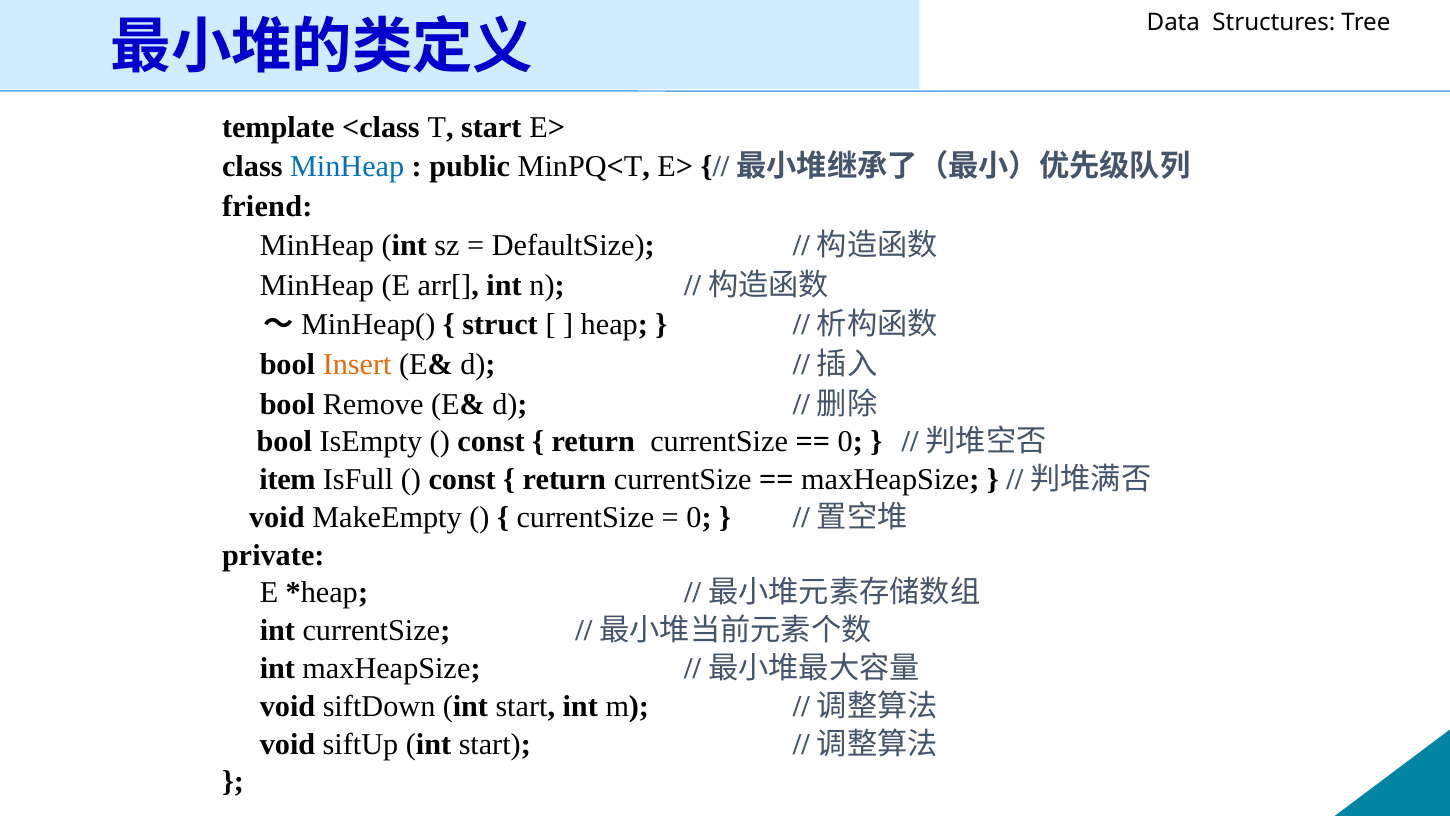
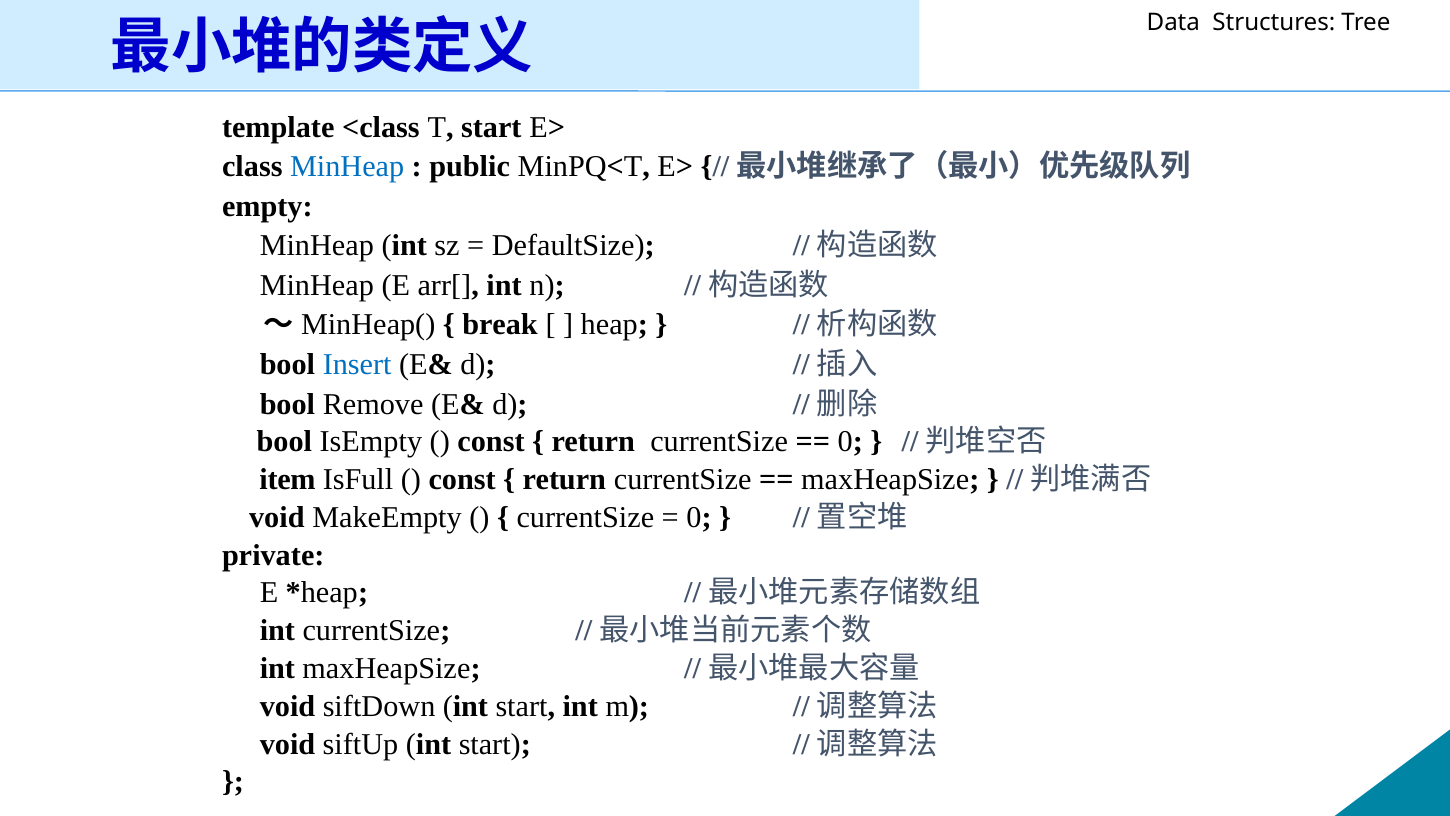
friend: friend -> empty
struct: struct -> break
Insert colour: orange -> blue
